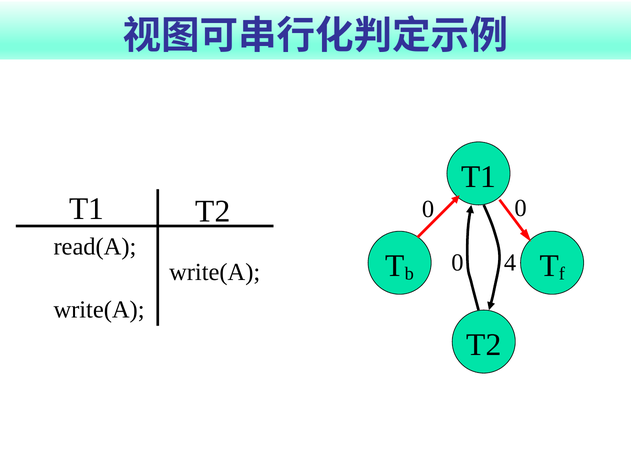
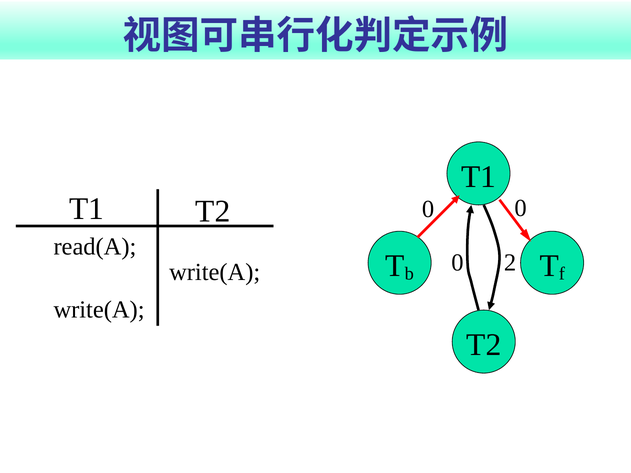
4: 4 -> 2
